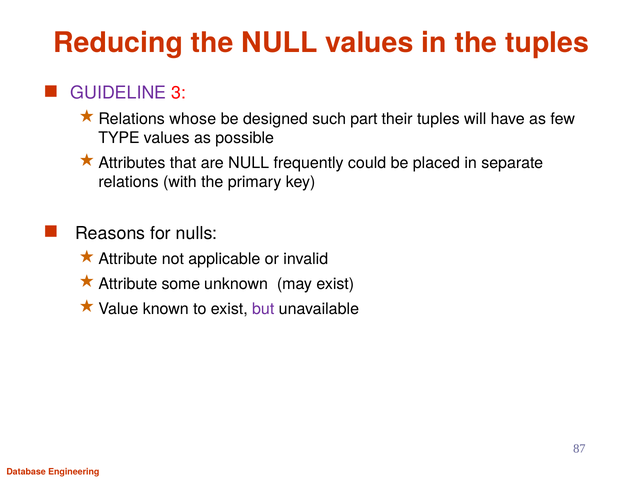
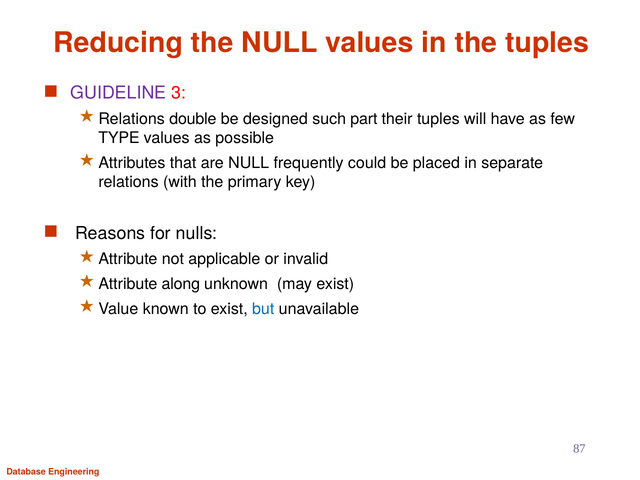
whose: whose -> double
some: some -> along
but colour: purple -> blue
